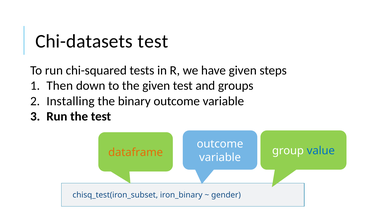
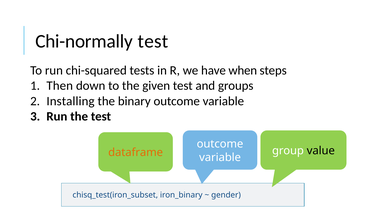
Chi-datasets: Chi-datasets -> Chi-normally
have given: given -> when
value colour: blue -> black
